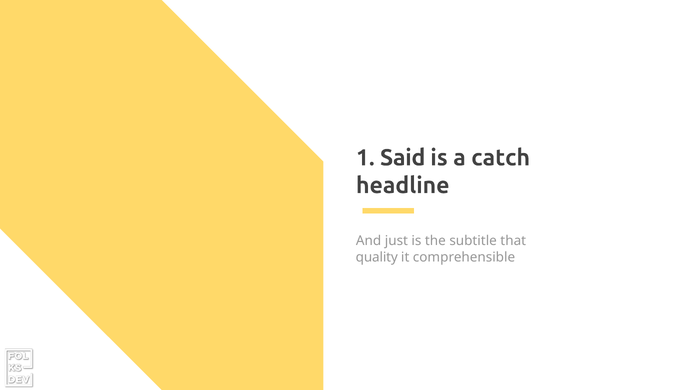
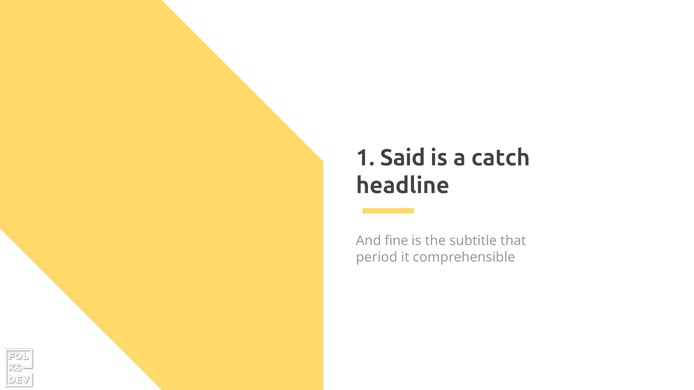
just: just -> fine
quality: quality -> period
